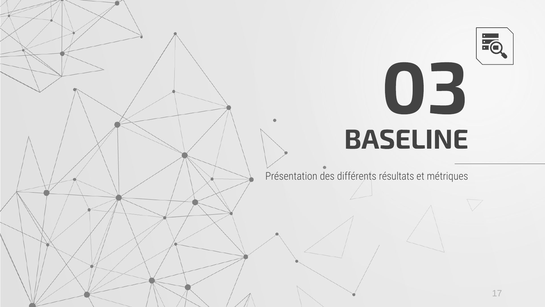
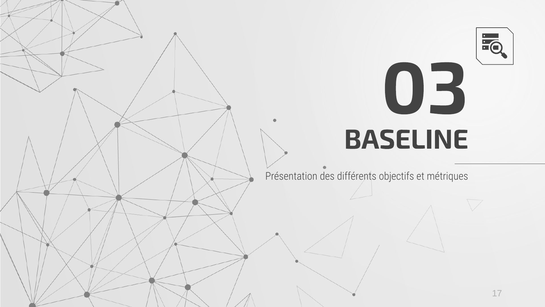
résultats: résultats -> objectifs
